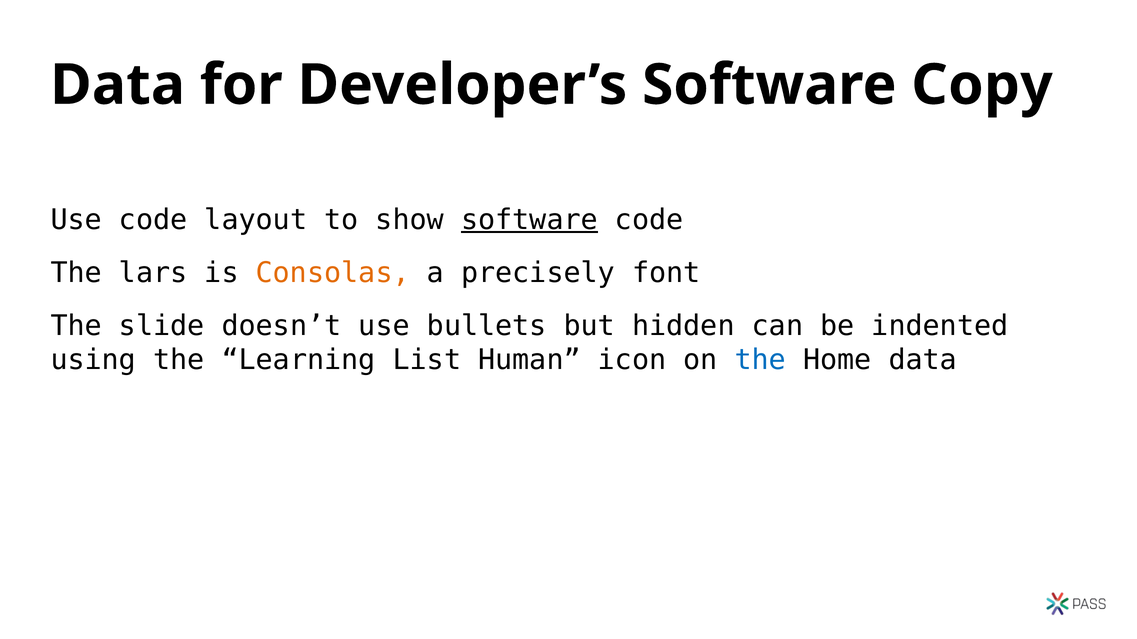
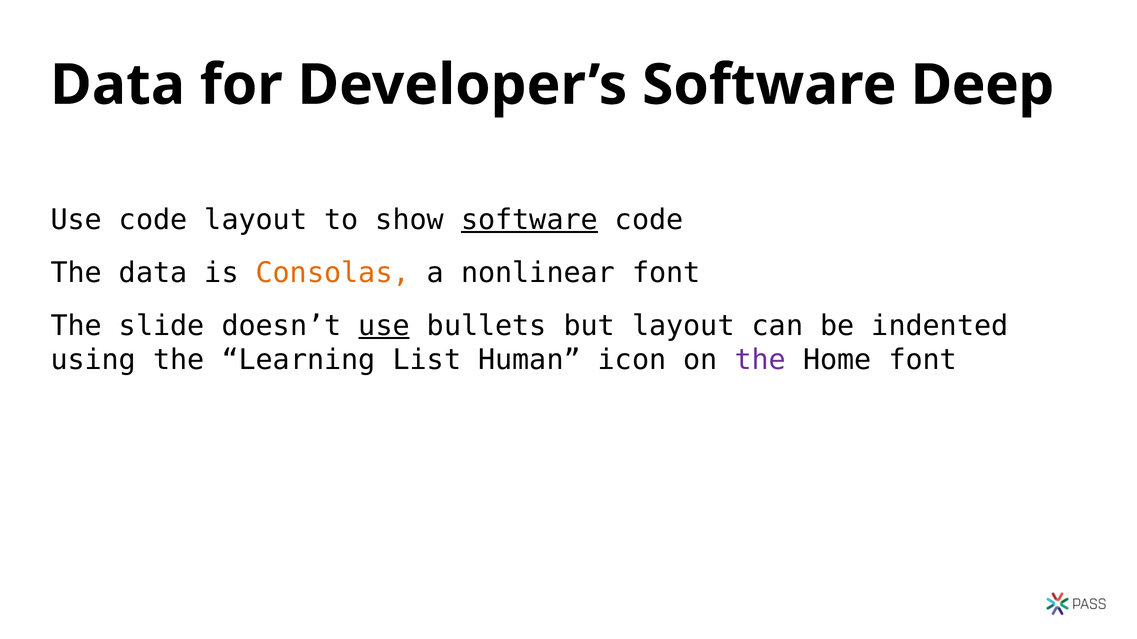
Copy: Copy -> Deep
The lars: lars -> data
precisely: precisely -> nonlinear
use at (384, 326) underline: none -> present
but hidden: hidden -> layout
the at (760, 360) colour: blue -> purple
Home data: data -> font
